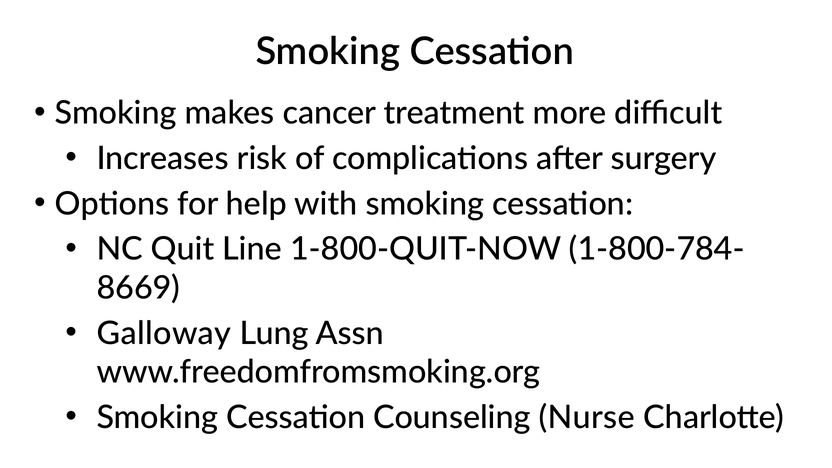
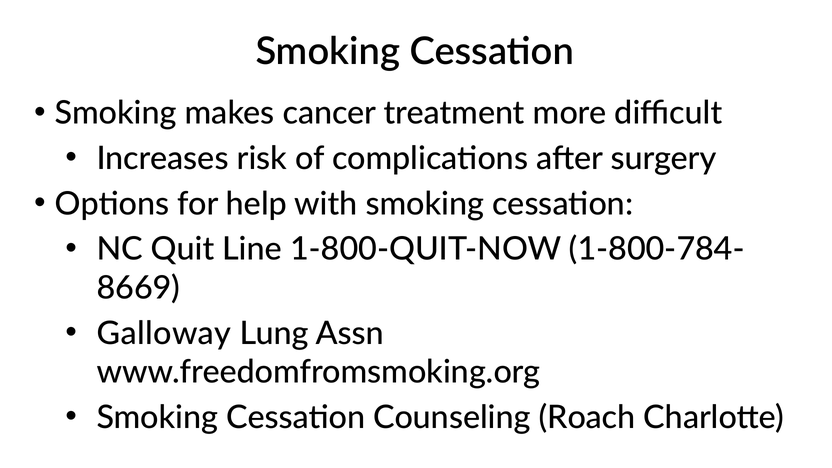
Nurse: Nurse -> Roach
